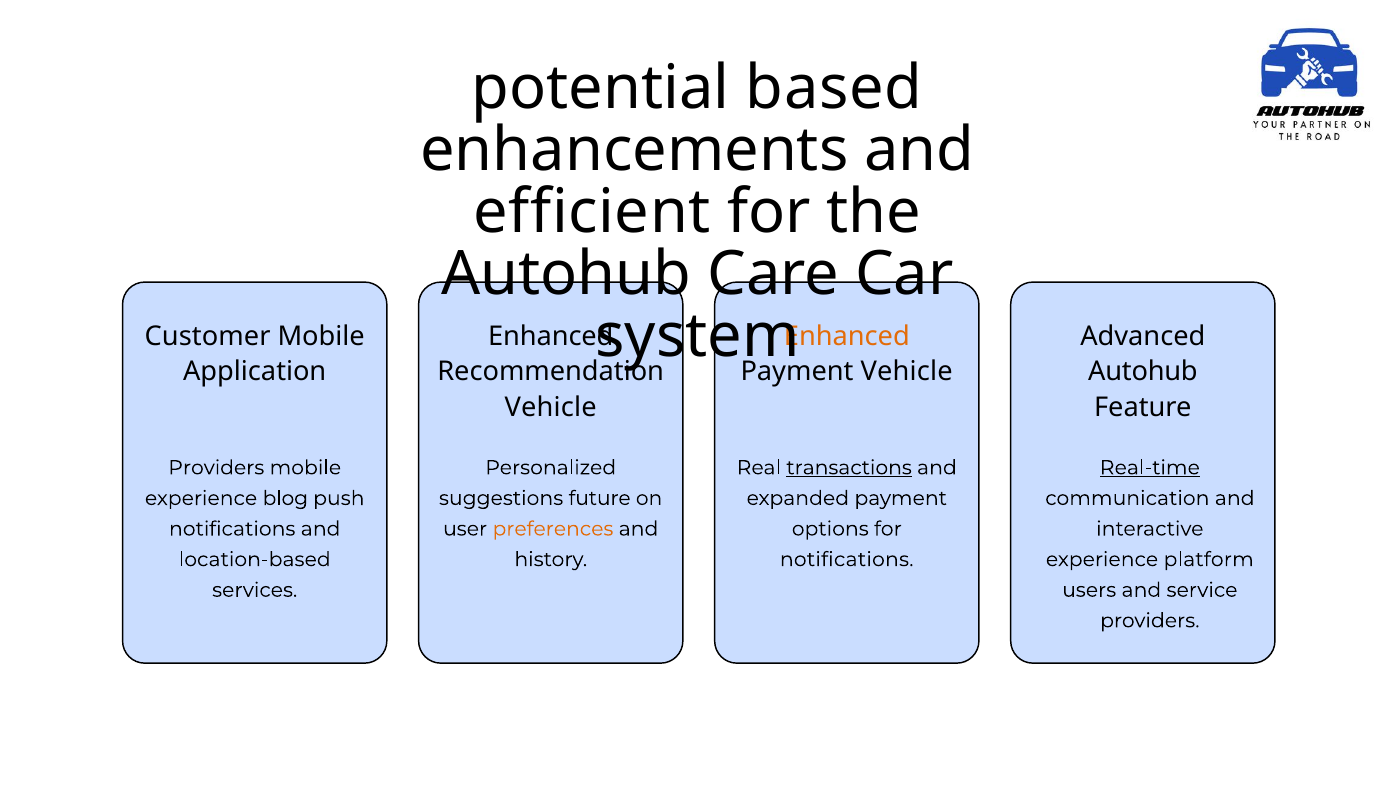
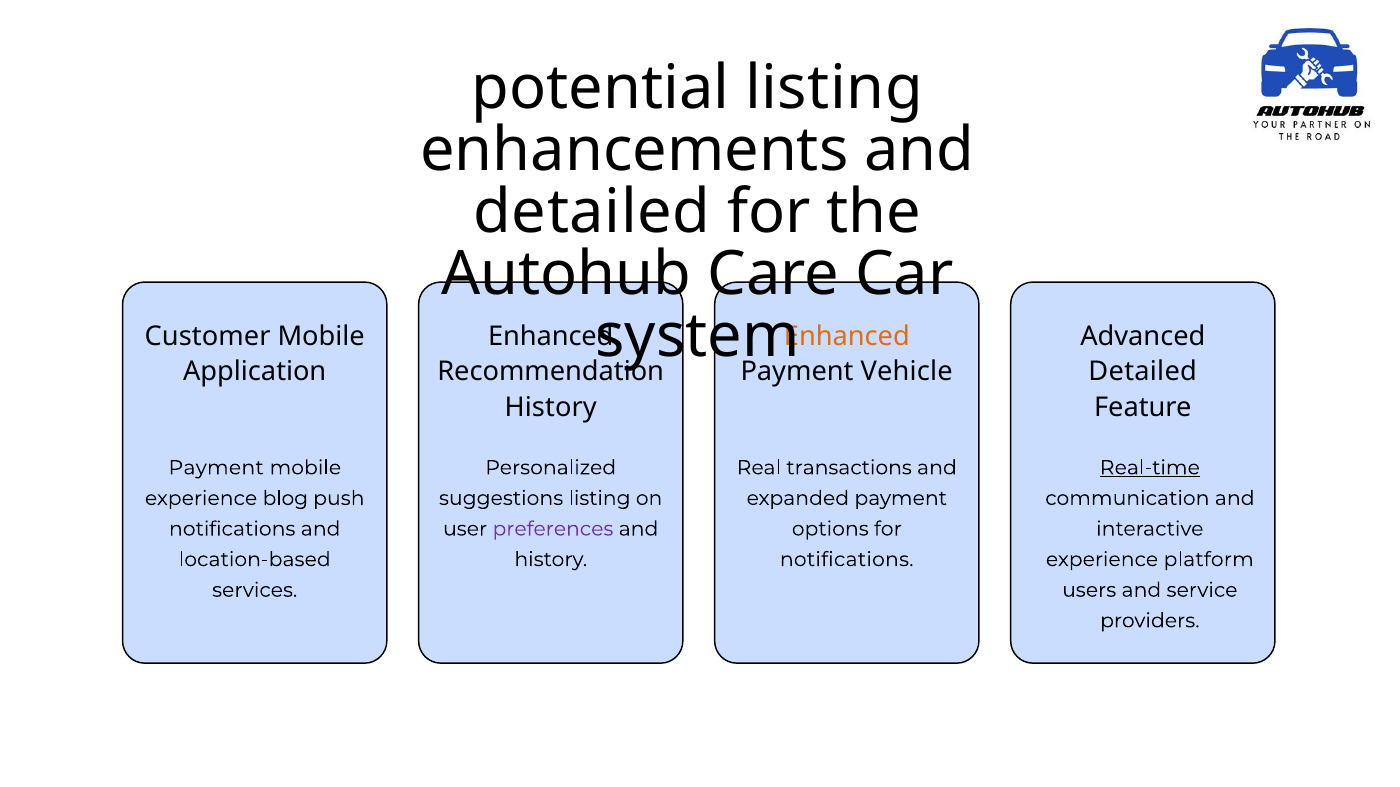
potential based: based -> listing
efficient at (592, 212): efficient -> detailed
Autohub at (1143, 372): Autohub -> Detailed
Vehicle at (551, 408): Vehicle -> History
transactions underline: present -> none
Providers at (216, 468): Providers -> Payment
suggestions future: future -> listing
preferences colour: orange -> purple
